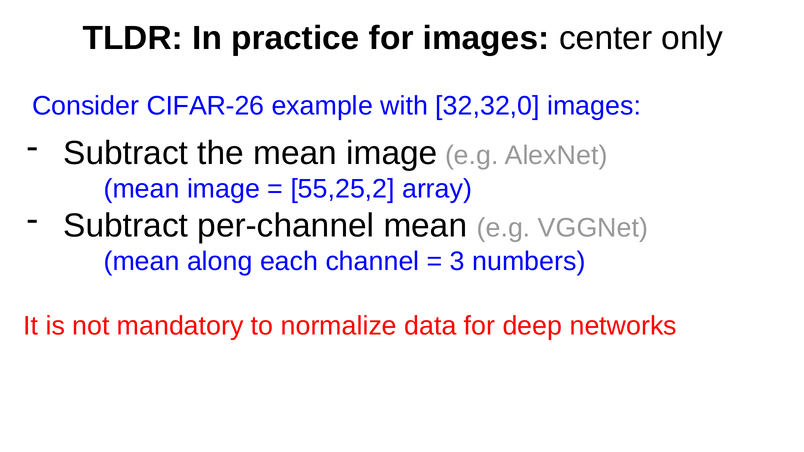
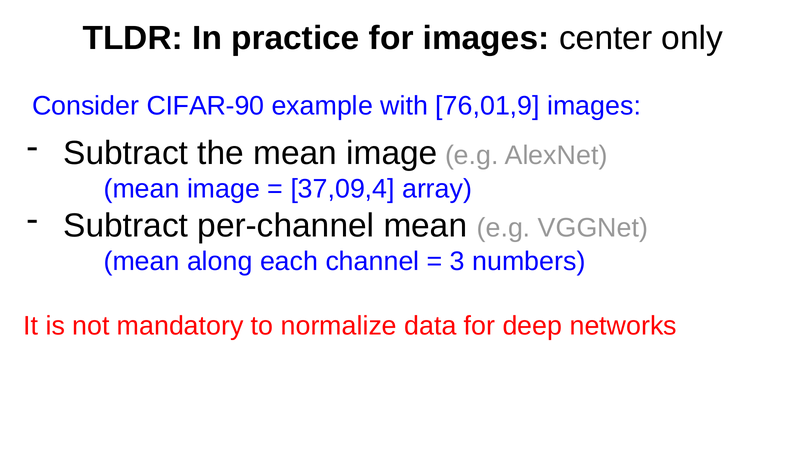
CIFAR-26: CIFAR-26 -> CIFAR-90
32,32,0: 32,32,0 -> 76,01,9
55,25,2: 55,25,2 -> 37,09,4
